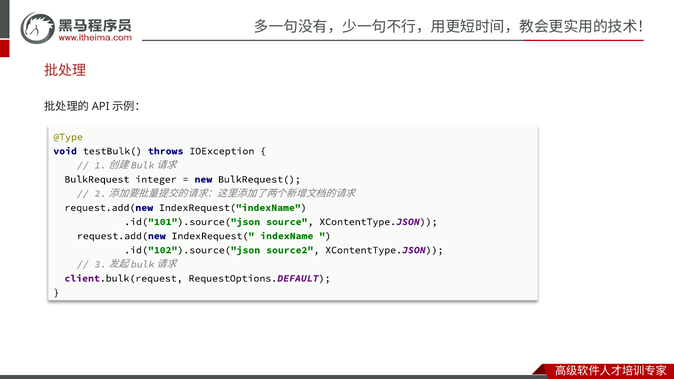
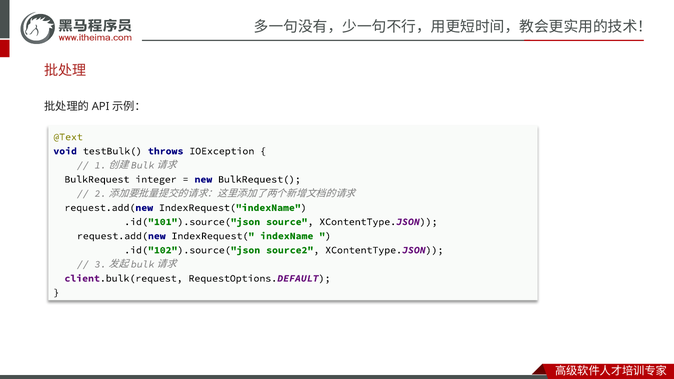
@Type: @Type -> @Text
